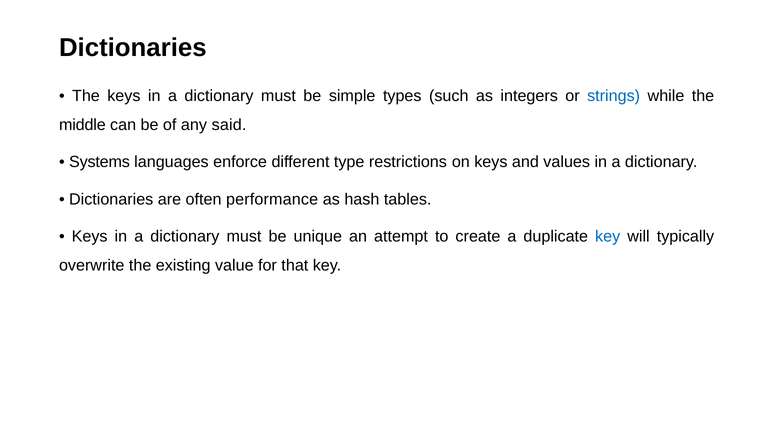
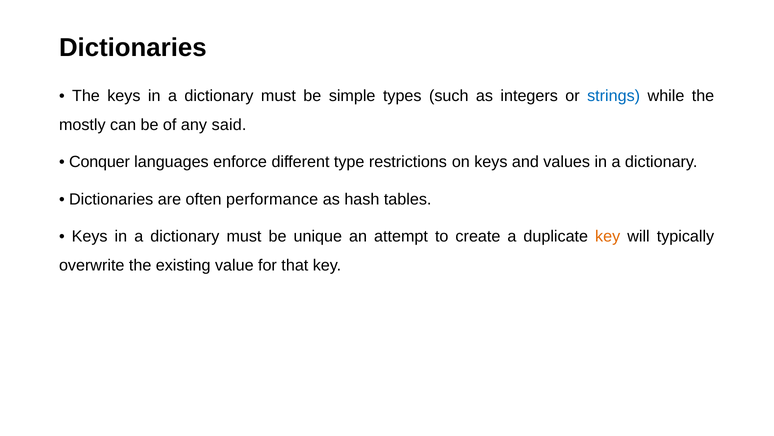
middle: middle -> mostly
Systems: Systems -> Conquer
key at (608, 236) colour: blue -> orange
